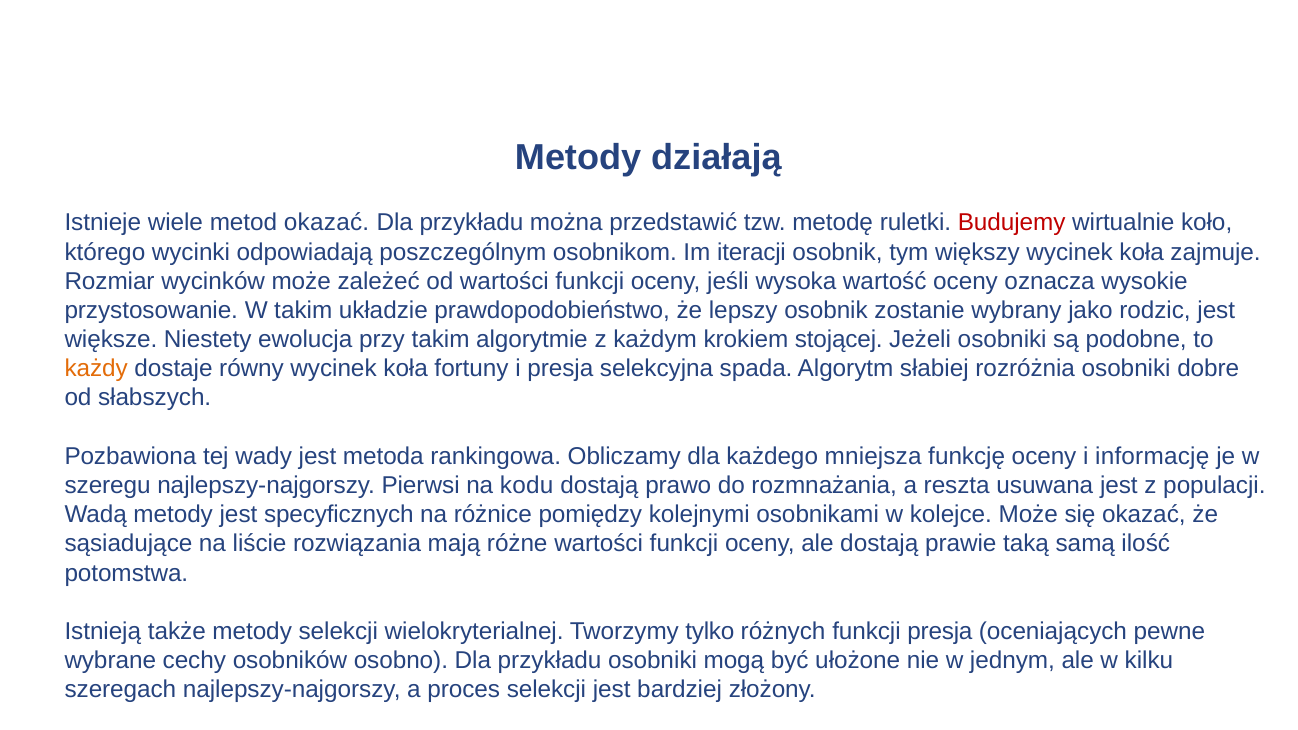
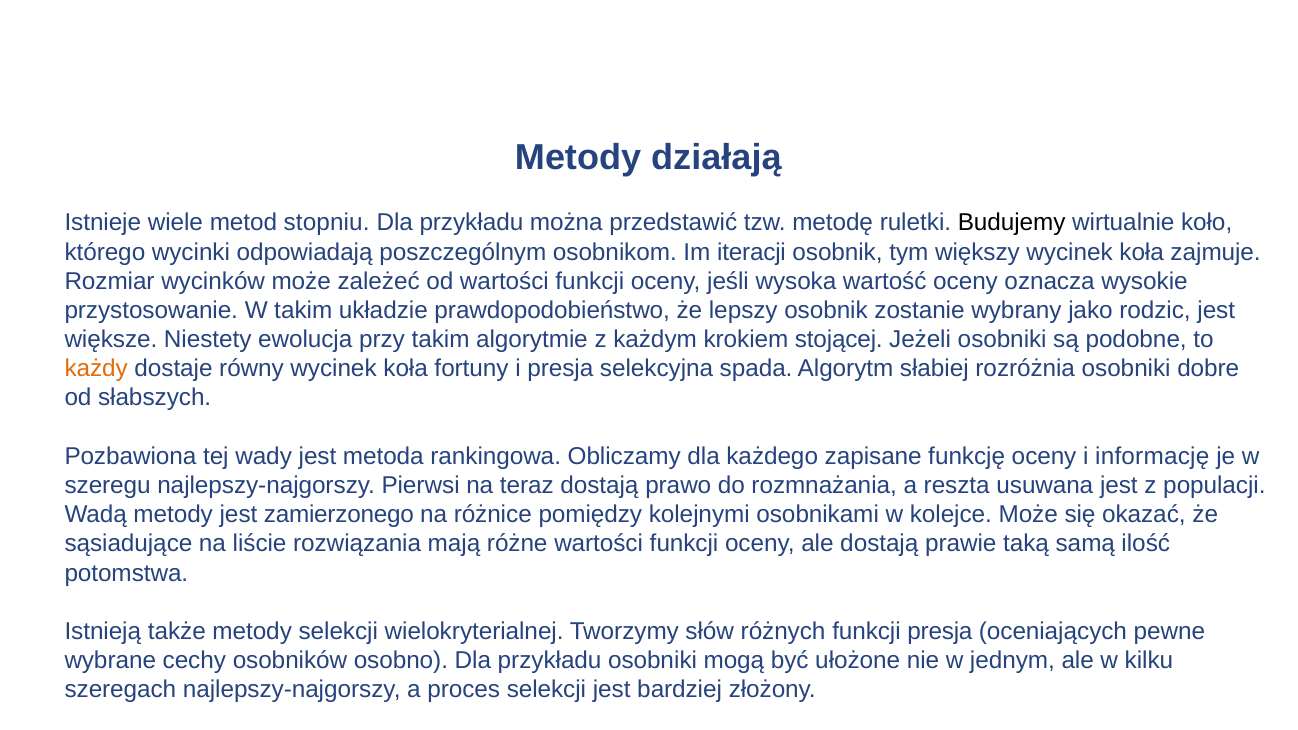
metod okazać: okazać -> stopniu
Budujemy colour: red -> black
mniejsza: mniejsza -> zapisane
kodu: kodu -> teraz
specyficznych: specyficznych -> zamierzonego
tylko: tylko -> słów
